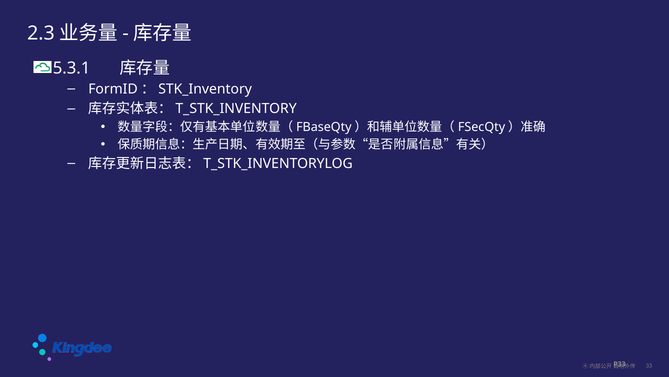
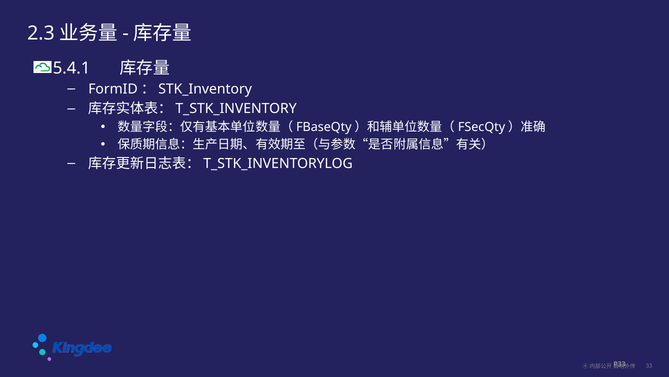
5.3.1: 5.3.1 -> 5.4.1
